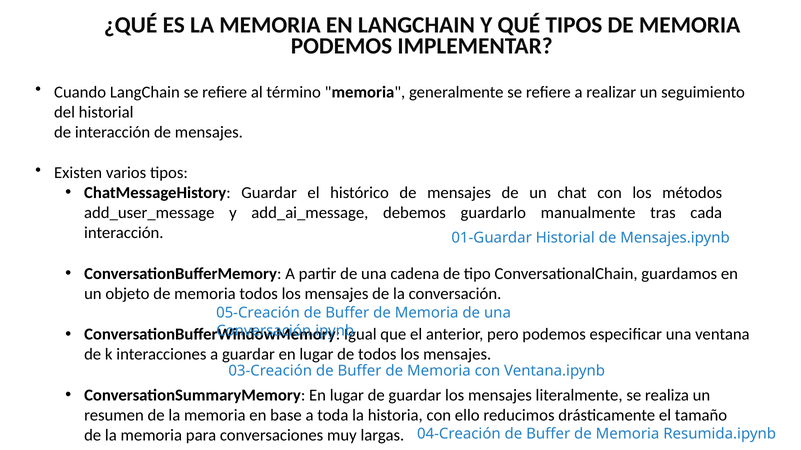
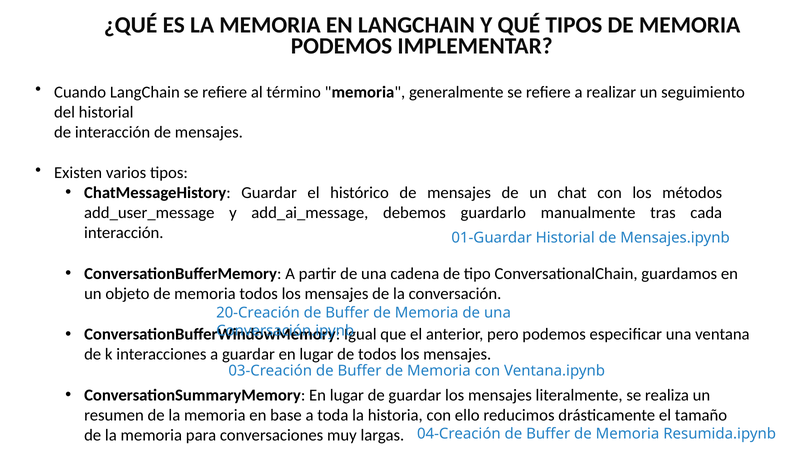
05-Creación: 05-Creación -> 20-Creación
